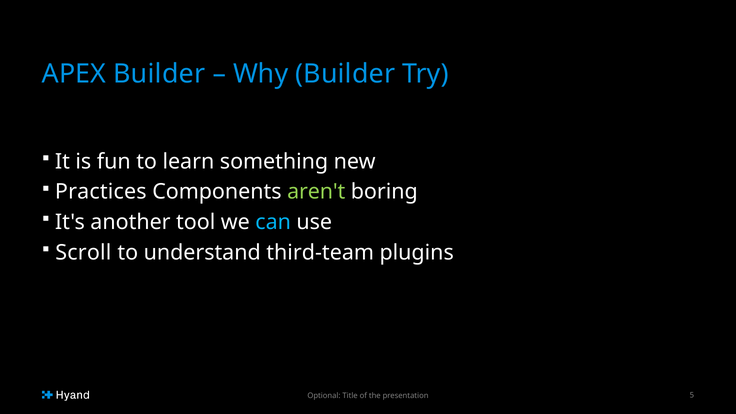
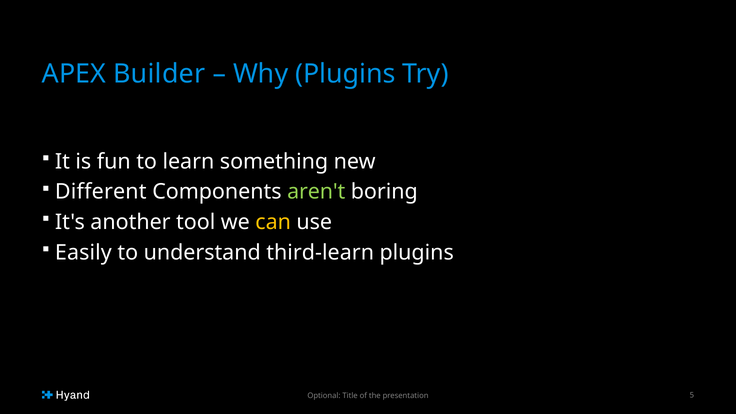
Why Builder: Builder -> Plugins
Practices: Practices -> Different
can colour: light blue -> yellow
Scroll: Scroll -> Easily
third-team: third-team -> third-learn
